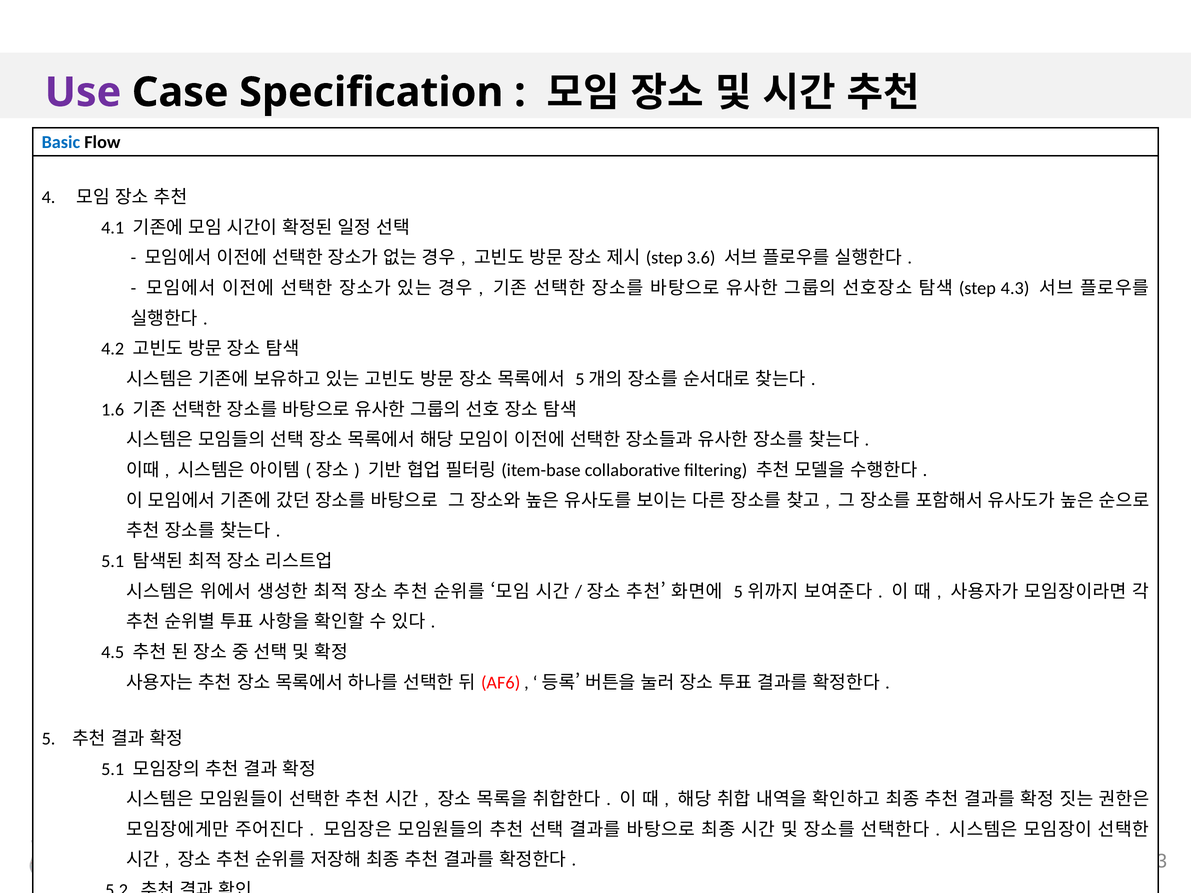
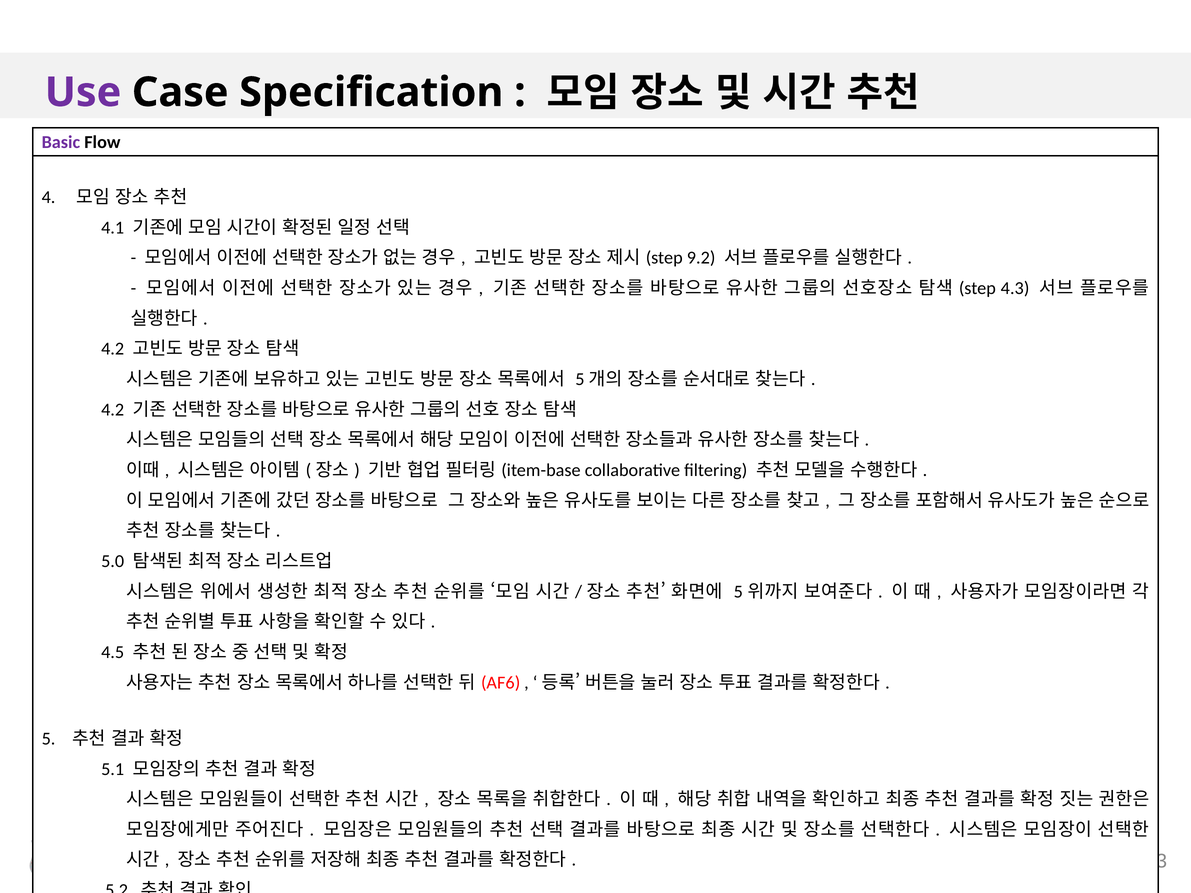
Basic colour: blue -> purple
3.6: 3.6 -> 9.2
1.6 at (113, 410): 1.6 -> 4.2
5.1 at (113, 561): 5.1 -> 5.0
